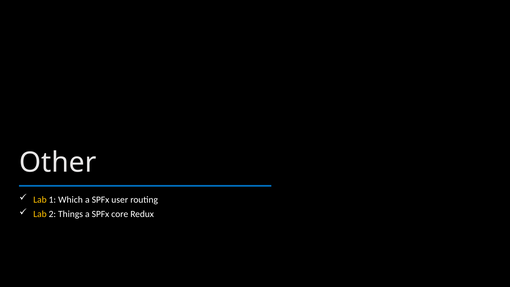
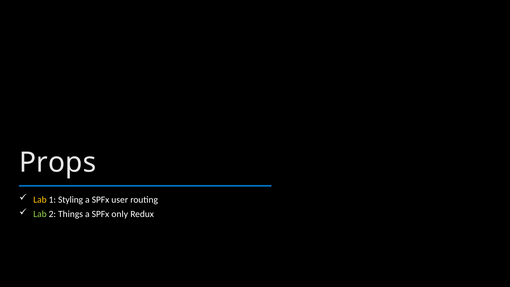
Other: Other -> Props
Which: Which -> Styling
Lab at (40, 214) colour: yellow -> light green
core: core -> only
